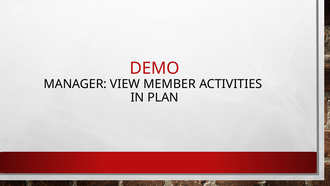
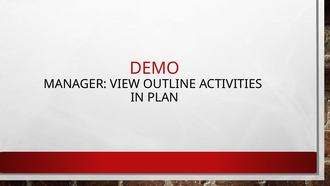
MEMBER: MEMBER -> OUTLINE
